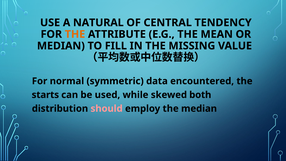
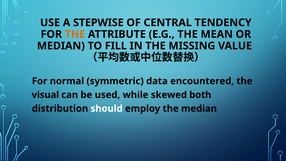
NATURAL: NATURAL -> STEPWISE
starts: starts -> visual
should colour: pink -> white
